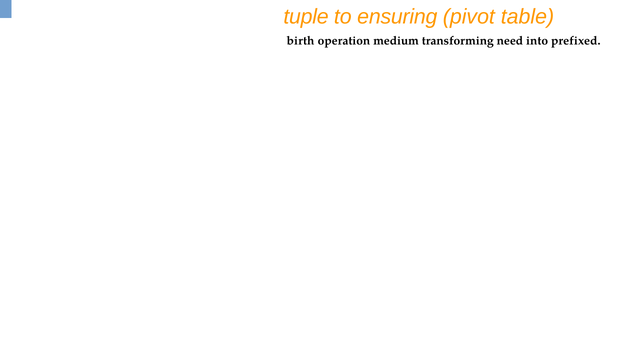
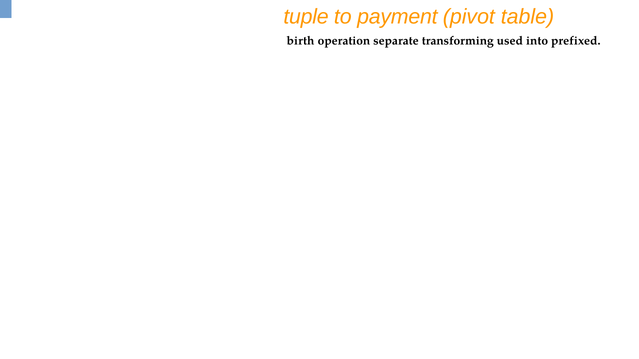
ensuring: ensuring -> payment
medium: medium -> separate
need: need -> used
